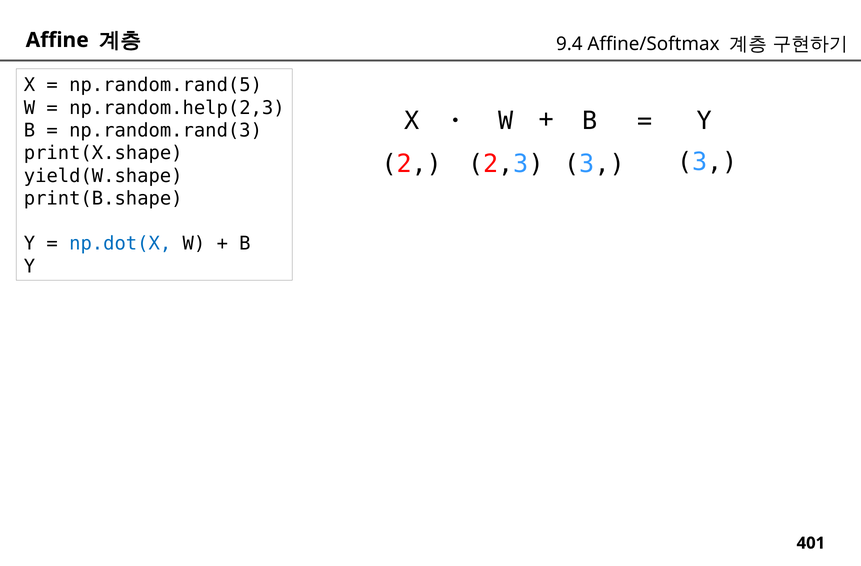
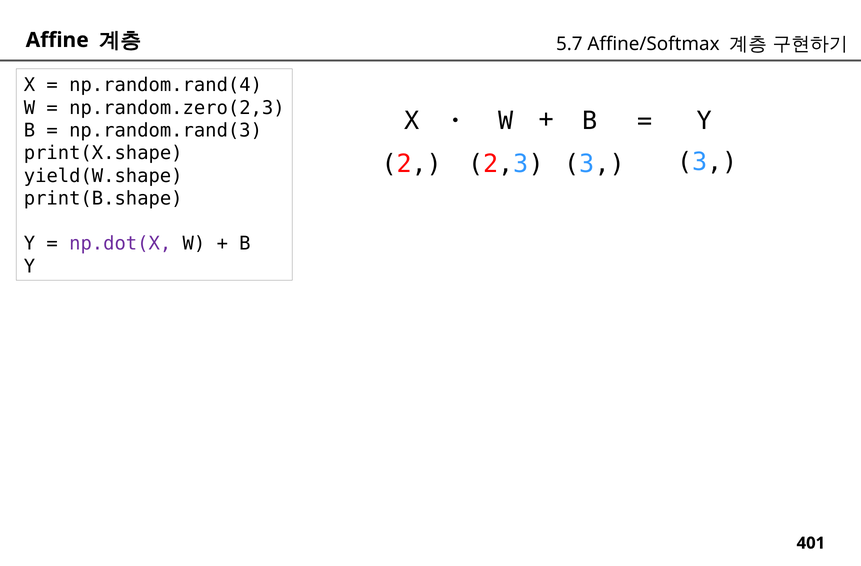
9.4: 9.4 -> 5.7
np.random.rand(5: np.random.rand(5 -> np.random.rand(4
np.random.help(2,3: np.random.help(2,3 -> np.random.zero(2,3
np.dot(X colour: blue -> purple
